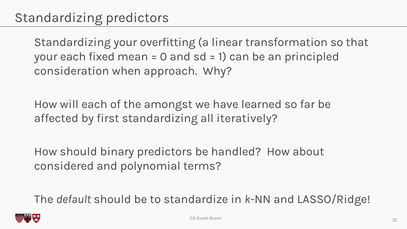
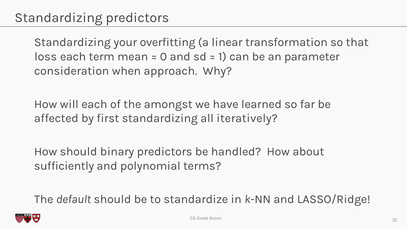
your at (46, 57): your -> loss
fixed: fixed -> term
principled: principled -> parameter
considered: considered -> sufficiently
